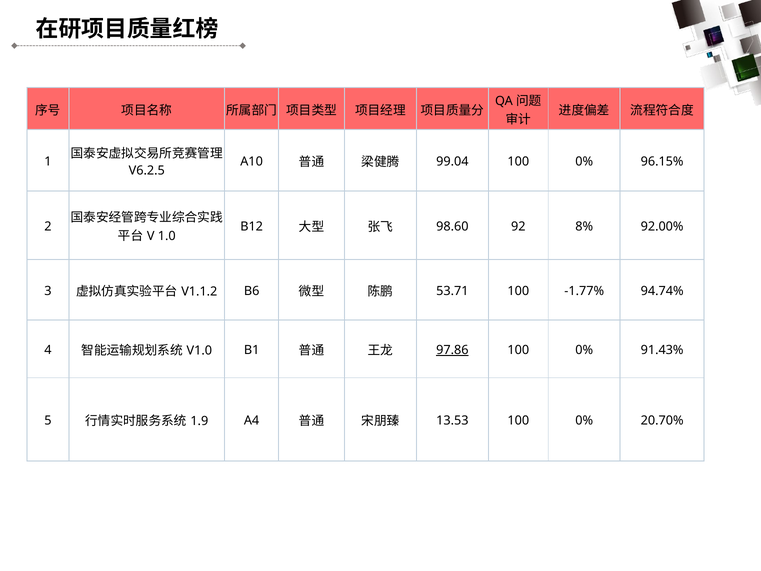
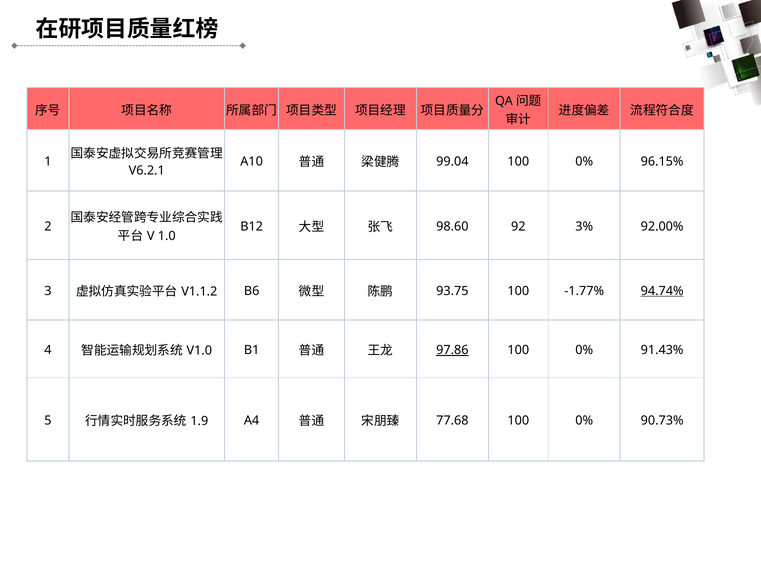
V6.2.5: V6.2.5 -> V6.2.1
8%: 8% -> 3%
53.71: 53.71 -> 93.75
94.74% underline: none -> present
13.53: 13.53 -> 77.68
20.70%: 20.70% -> 90.73%
